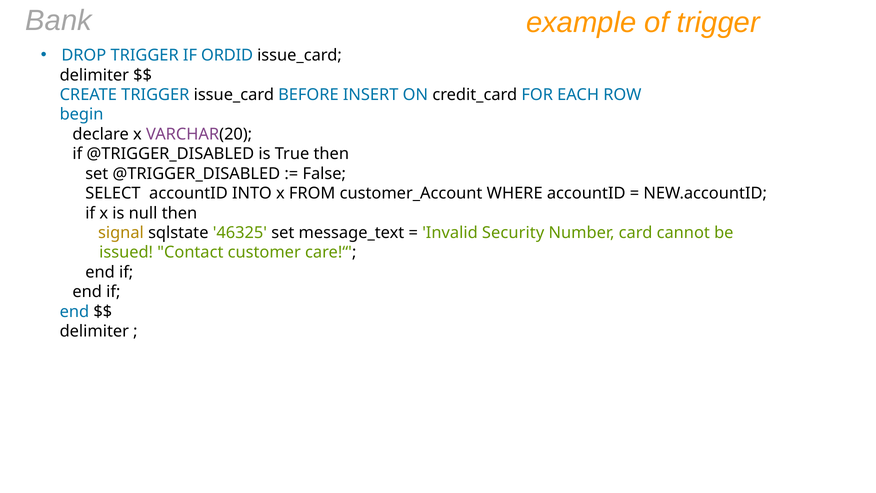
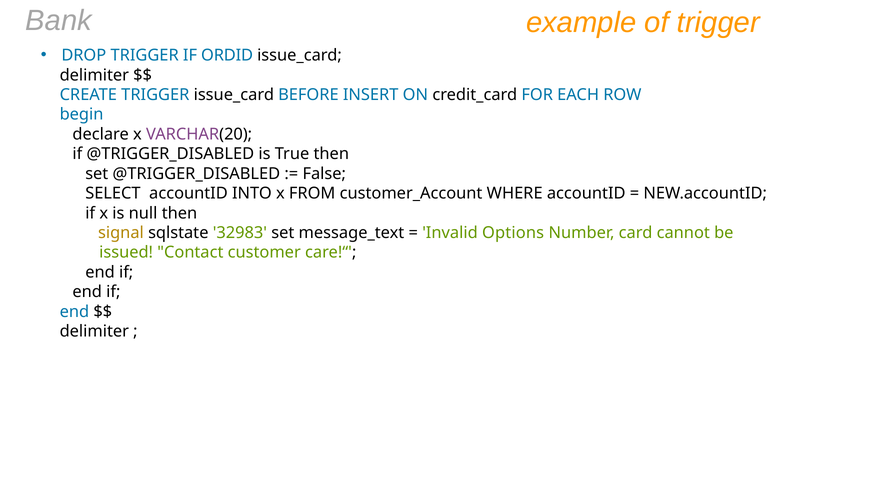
46325: 46325 -> 32983
Security: Security -> Options
